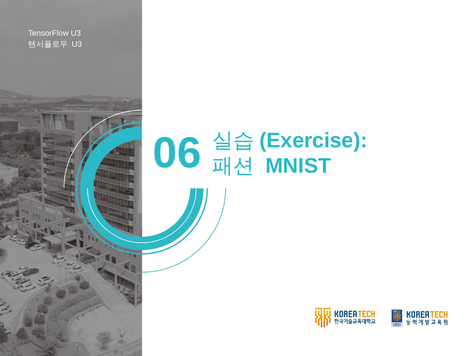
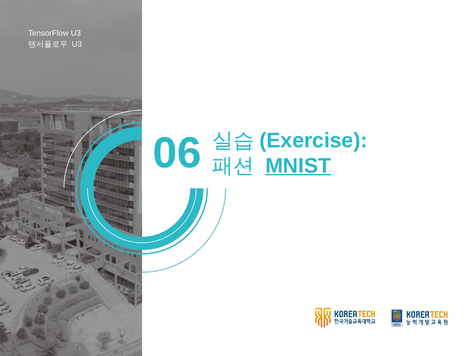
MNIST underline: none -> present
